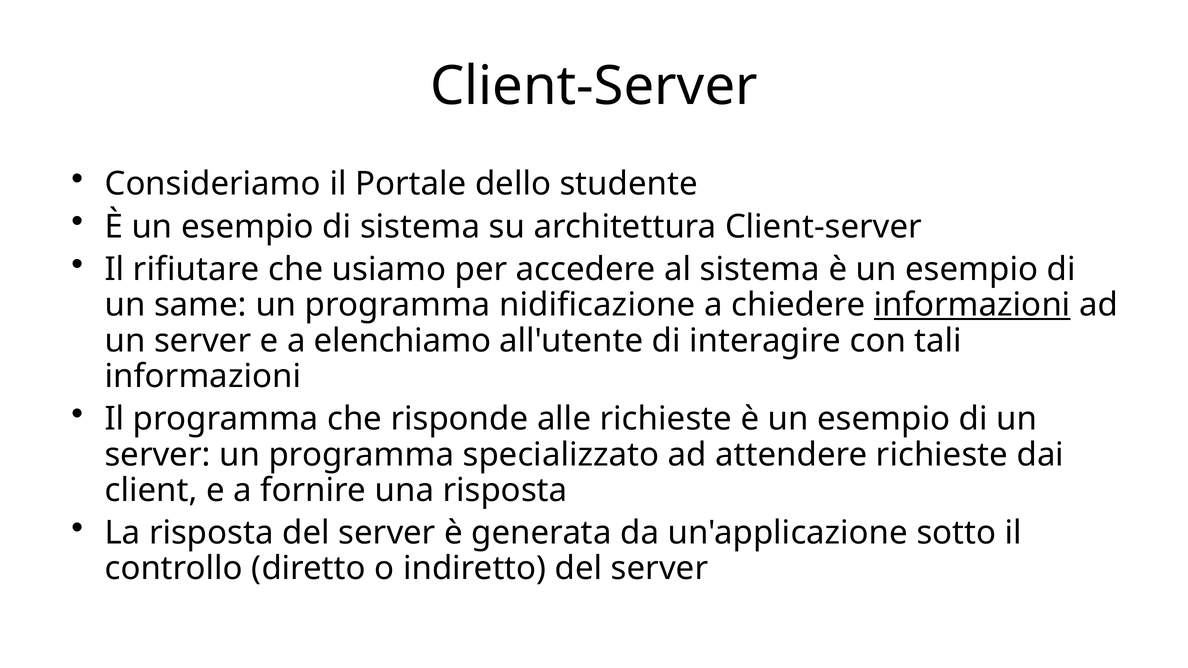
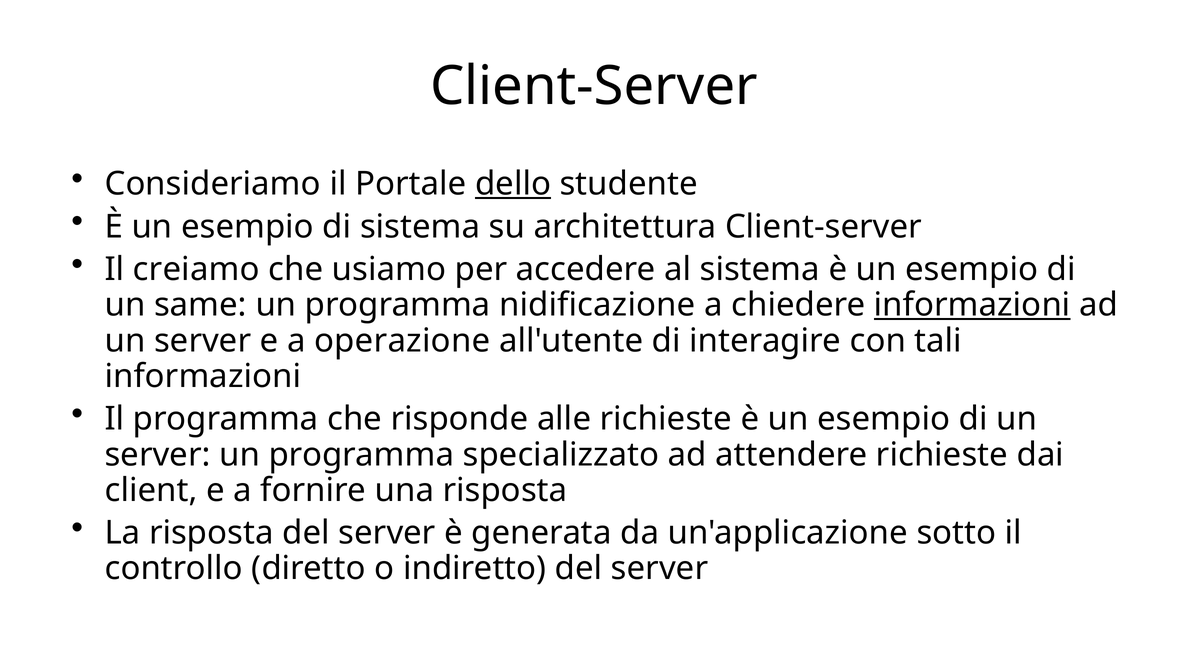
dello underline: none -> present
rifiutare: rifiutare -> creiamo
elenchiamo: elenchiamo -> operazione
